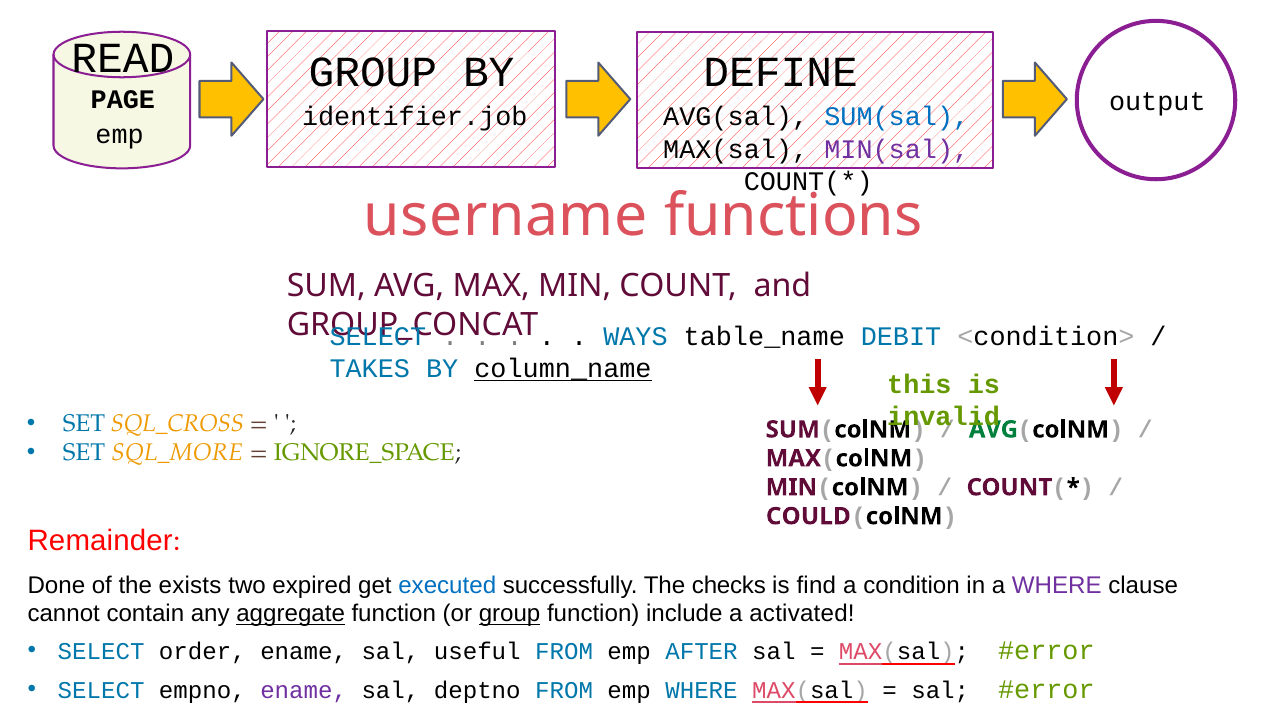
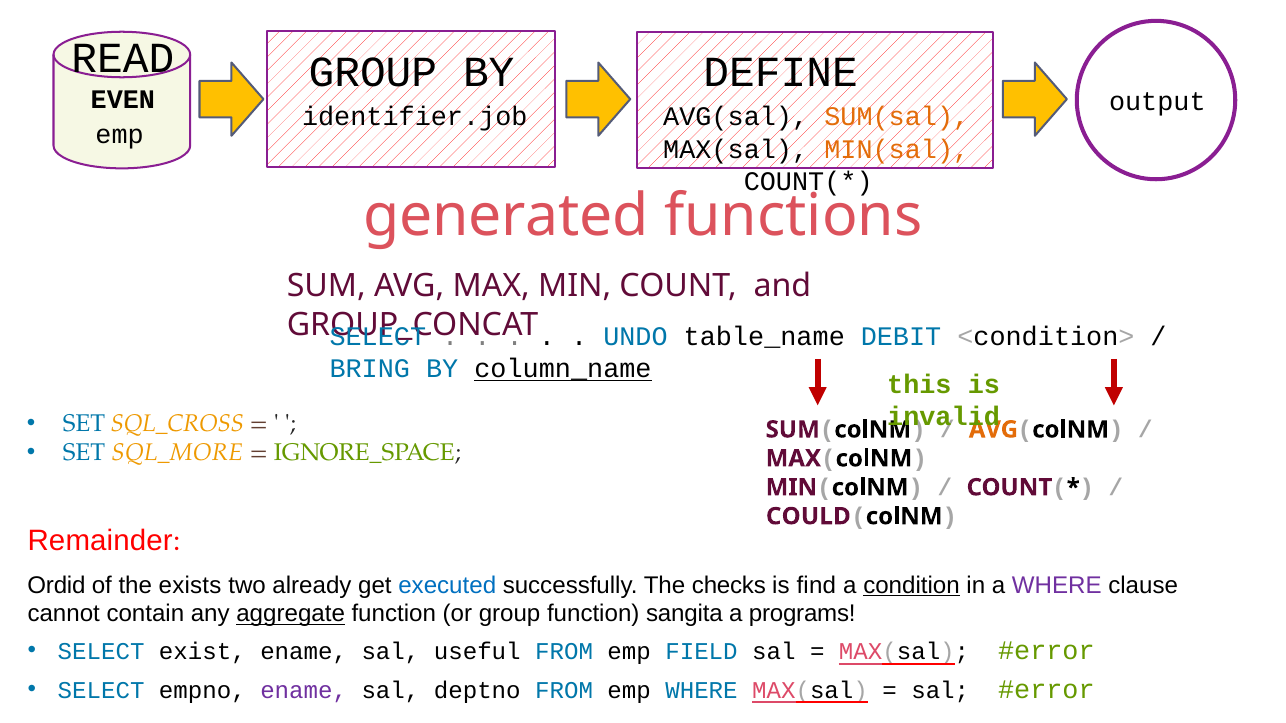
PAGE: PAGE -> EVEN
SUM(sal colour: blue -> orange
MIN(sal colour: purple -> orange
username: username -> generated
WAYS: WAYS -> UNDO
TAKES: TAKES -> BRING
AVG at (993, 430) colour: green -> orange
Done: Done -> Ordid
expired: expired -> already
condition underline: none -> present
group at (510, 614) underline: present -> none
include: include -> sangita
activated: activated -> programs
order: order -> exist
AFTER: AFTER -> FIELD
